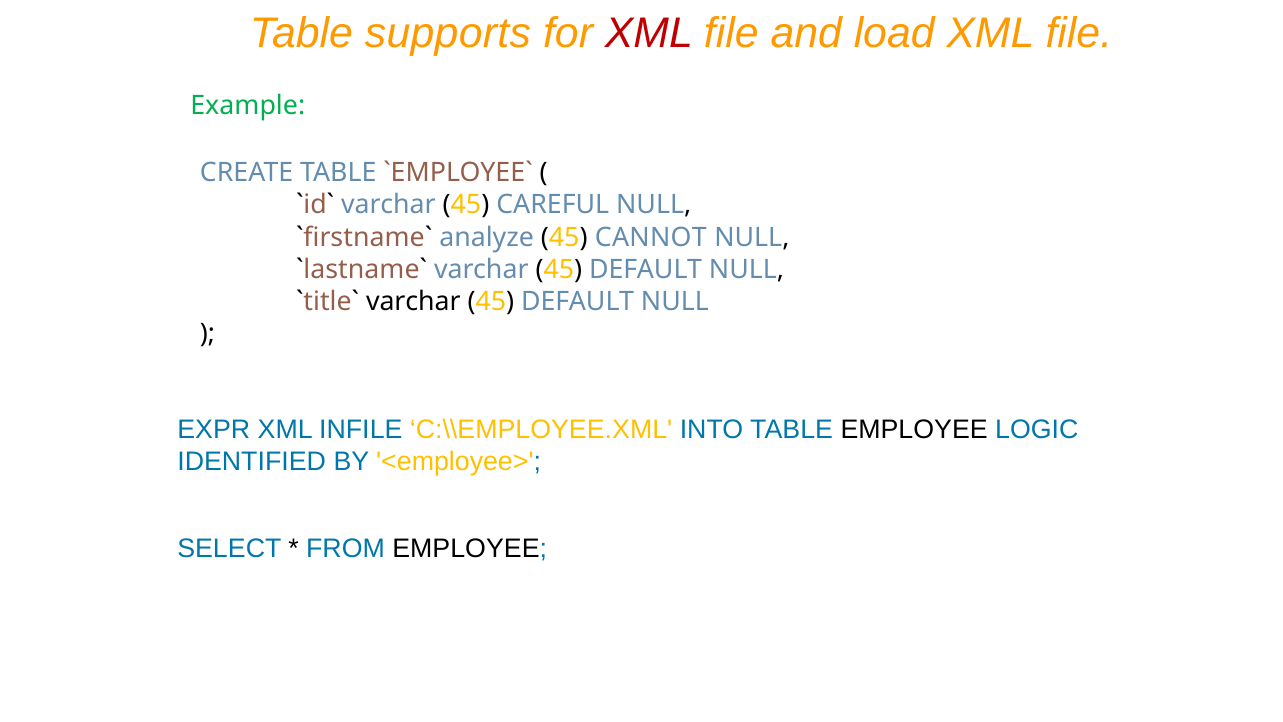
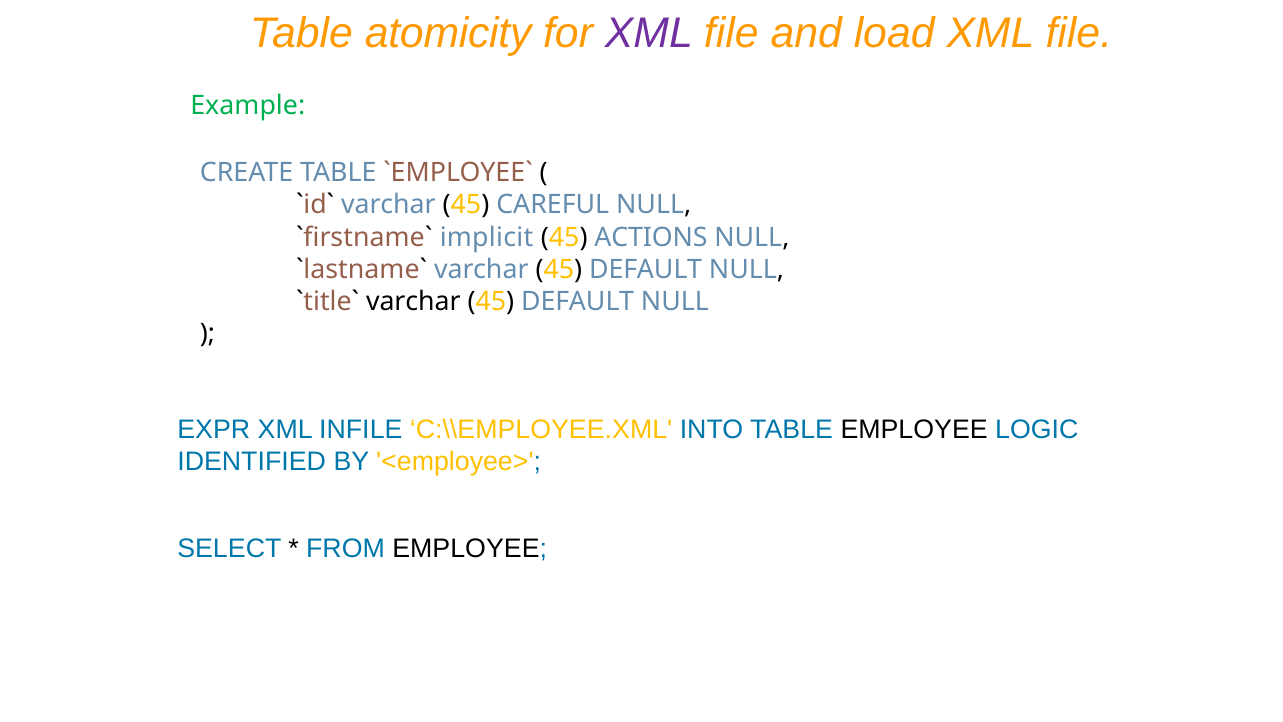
supports: supports -> atomicity
XML at (649, 33) colour: red -> purple
analyze: analyze -> implicit
CANNOT: CANNOT -> ACTIONS
